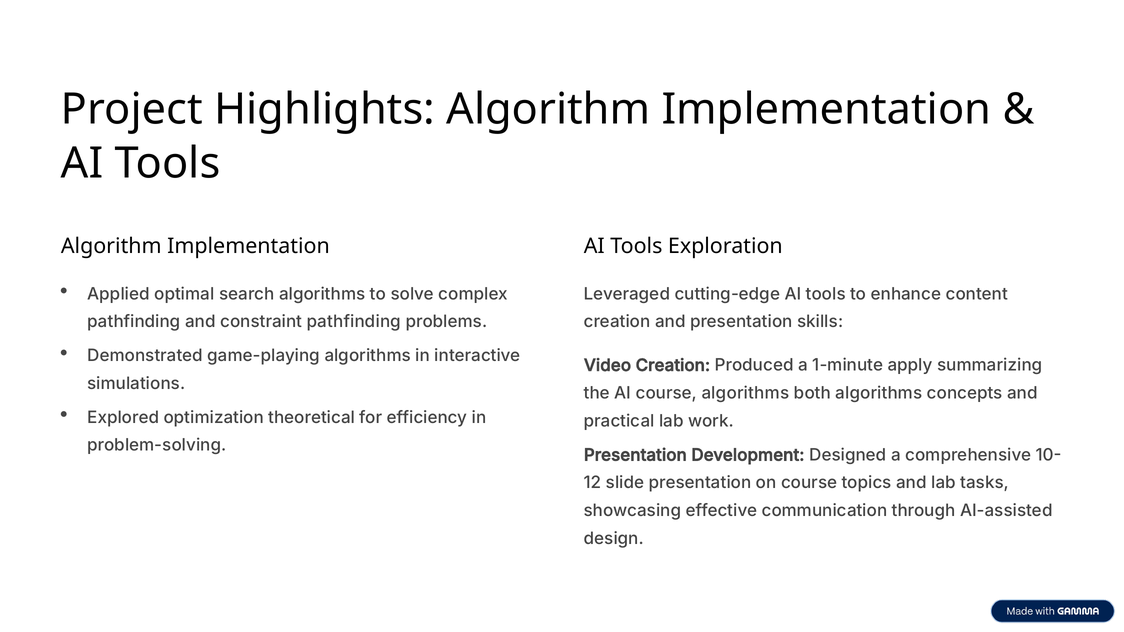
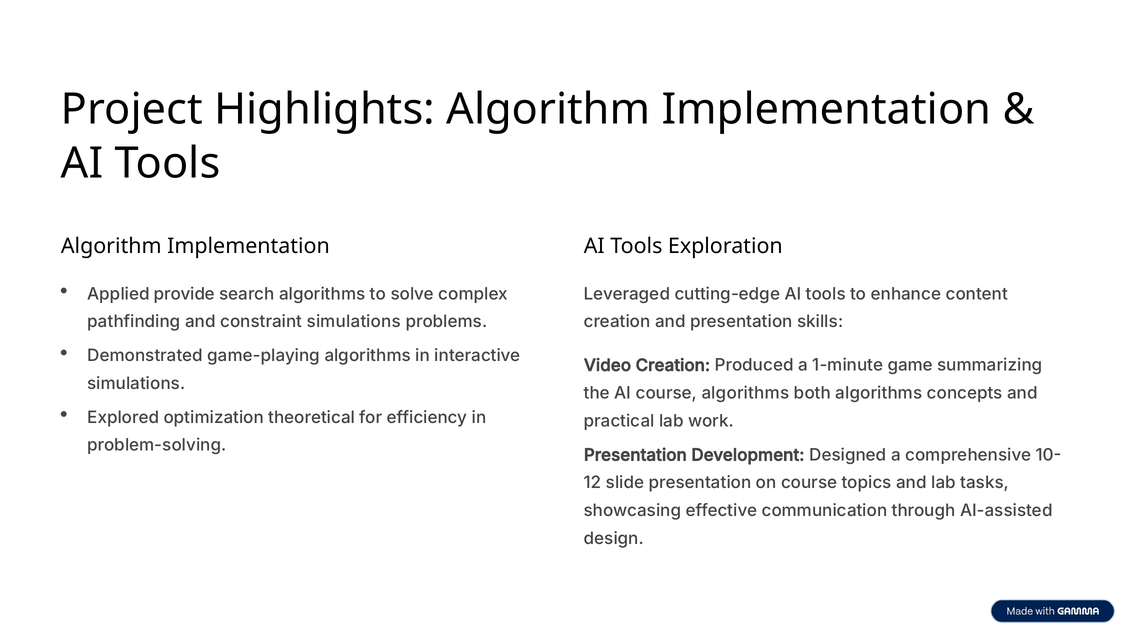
optimal: optimal -> provide
constraint pathfinding: pathfinding -> simulations
apply: apply -> game
